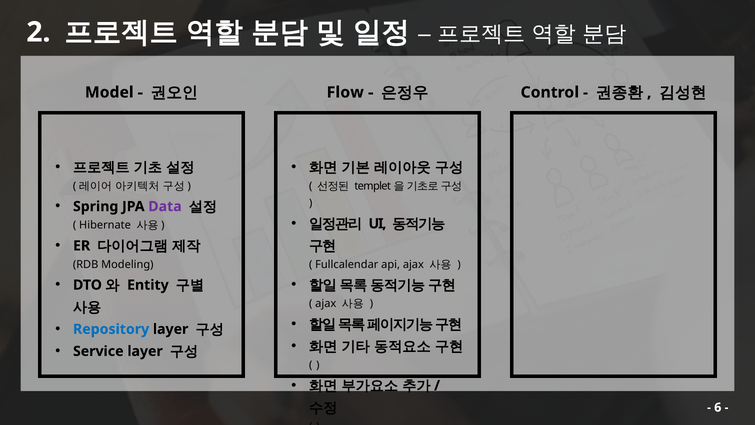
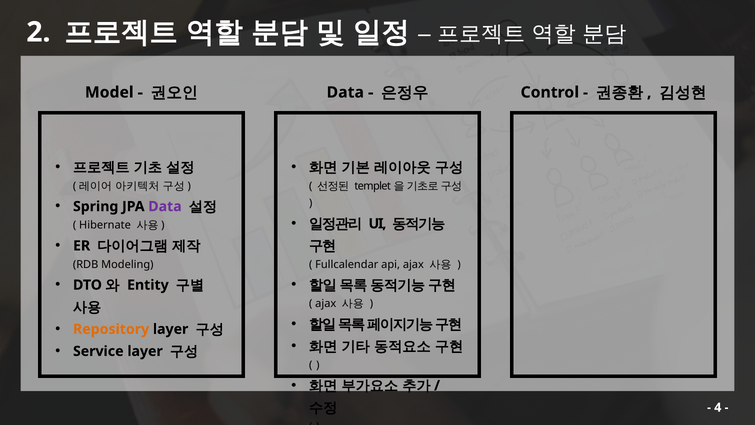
Flow at (345, 92): Flow -> Data
Repository colour: blue -> orange
6: 6 -> 4
